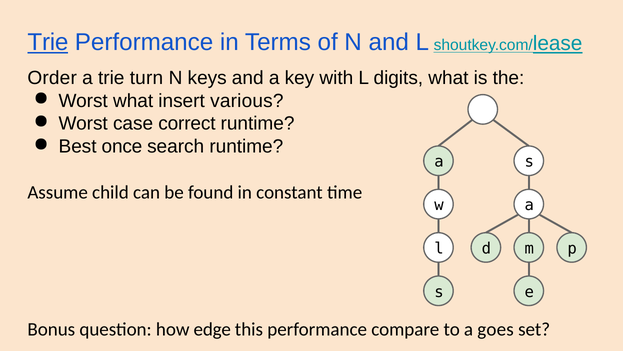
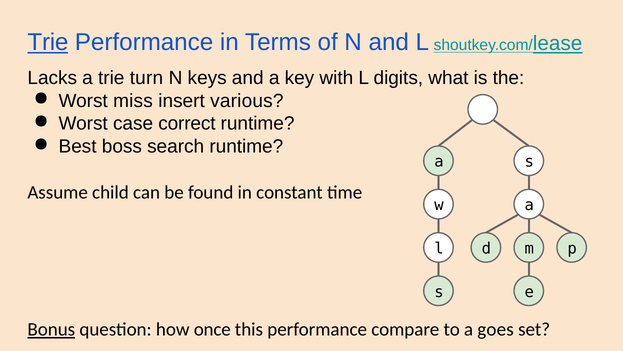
Order: Order -> Lacks
Worst what: what -> miss
once: once -> boss
Bonus underline: none -> present
edge: edge -> once
